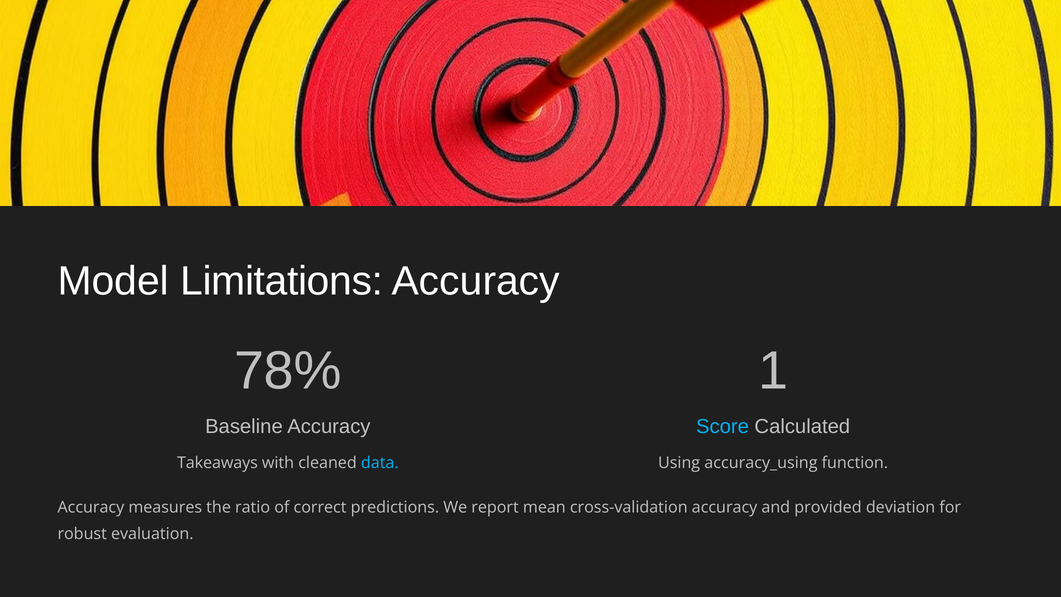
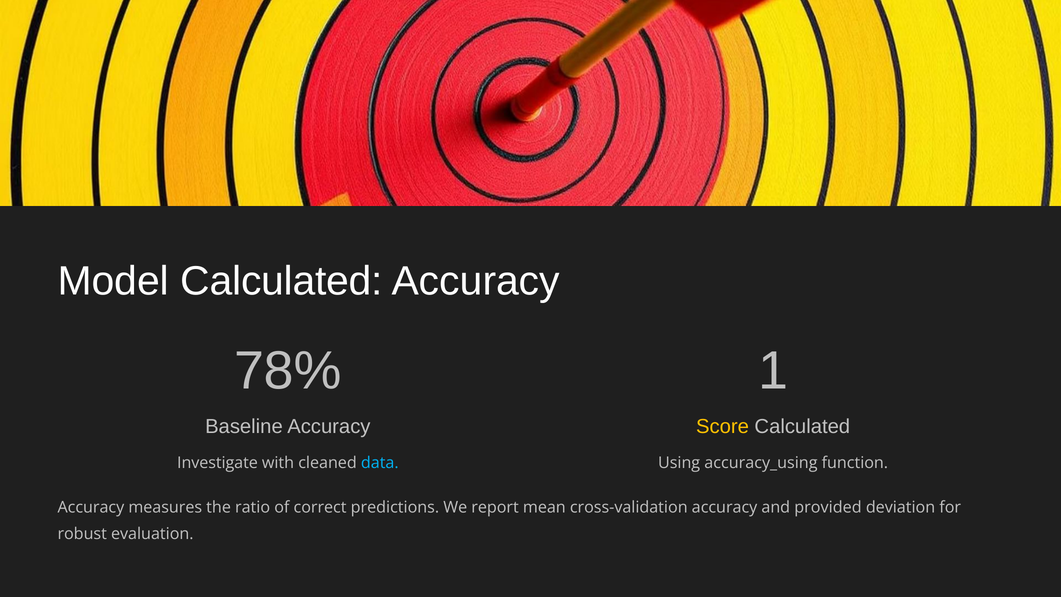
Model Limitations: Limitations -> Calculated
Score colour: light blue -> yellow
Takeaways: Takeaways -> Investigate
